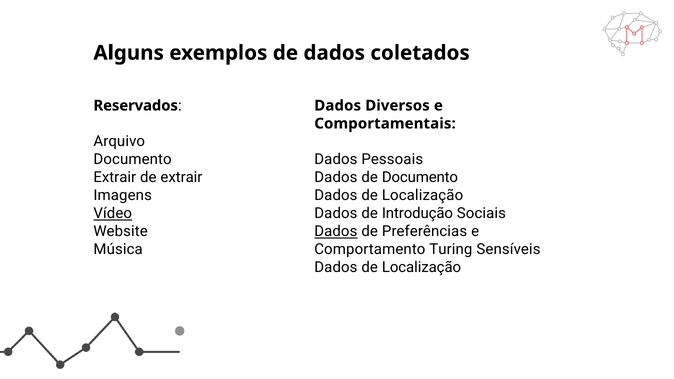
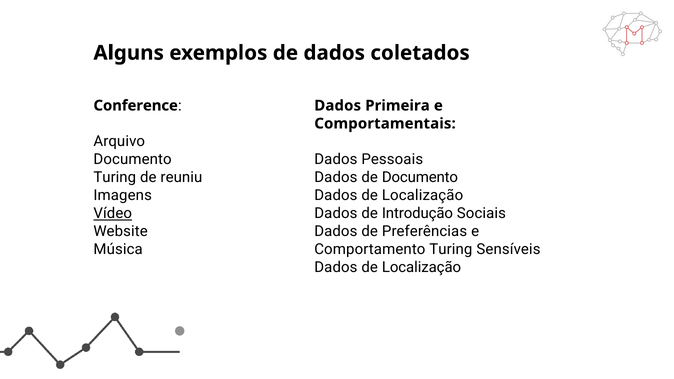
Reservados: Reservados -> Conference
Diversos: Diversos -> Primeira
Extrair at (115, 178): Extrair -> Turing
de extrair: extrair -> reuniu
Dados at (336, 231) underline: present -> none
